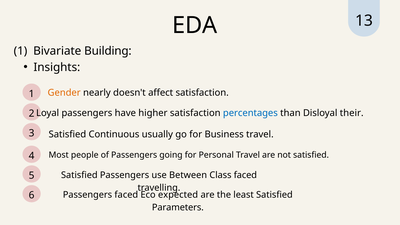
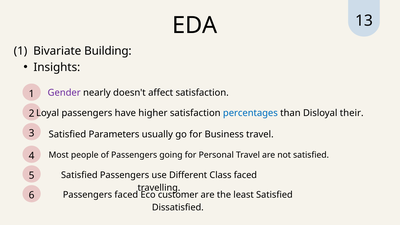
Gender colour: orange -> purple
Continuous: Continuous -> Parameters
Between: Between -> Different
expected: expected -> customer
Parameters: Parameters -> Dissatisfied
